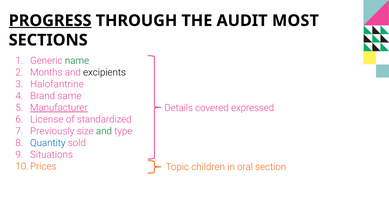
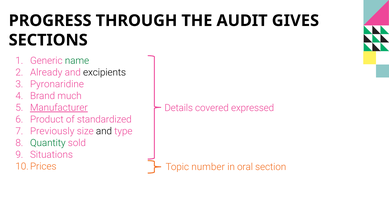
PROGRESS underline: present -> none
MOST: MOST -> GIVES
Months: Months -> Already
Halofantrine: Halofantrine -> Pyronaridine
same: same -> much
License: License -> Product
and at (104, 131) colour: green -> black
Quantity colour: blue -> green
children: children -> number
